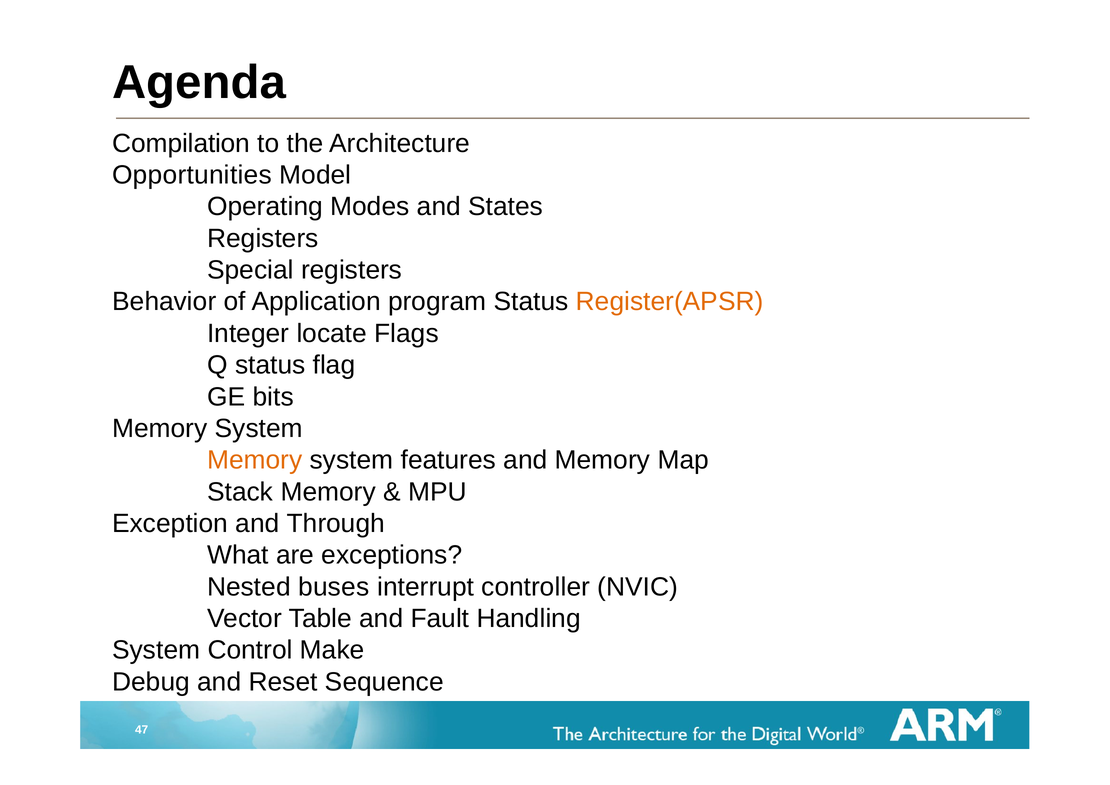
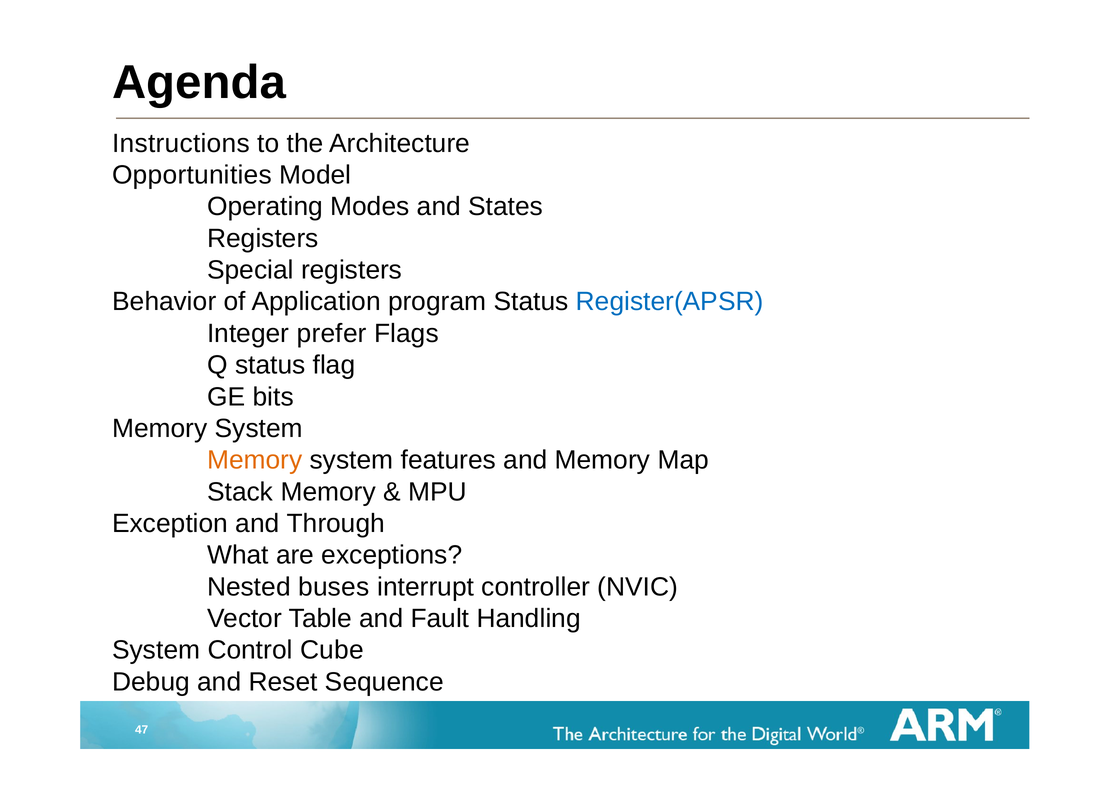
Compilation: Compilation -> Instructions
Register(APSR colour: orange -> blue
locate: locate -> prefer
Make: Make -> Cube
